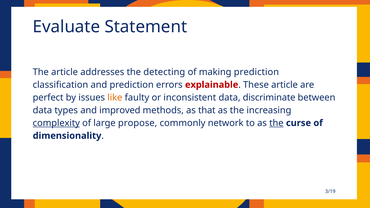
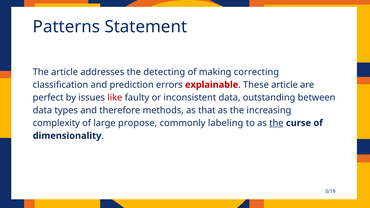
Evaluate: Evaluate -> Patterns
making prediction: prediction -> correcting
like colour: orange -> red
discriminate: discriminate -> outstanding
improved: improved -> therefore
complexity underline: present -> none
network: network -> labeling
